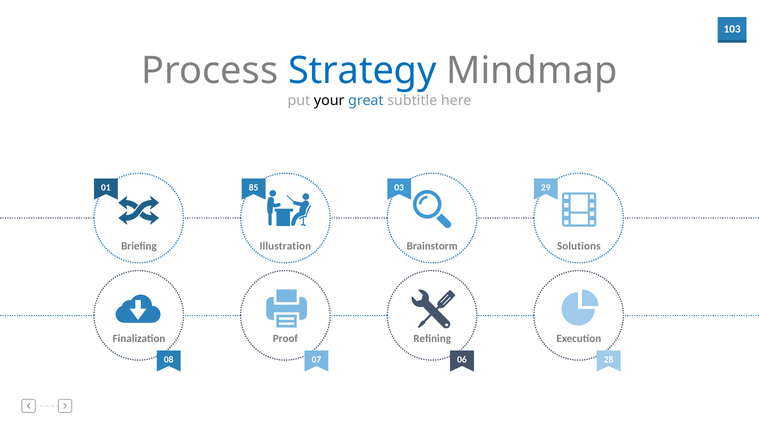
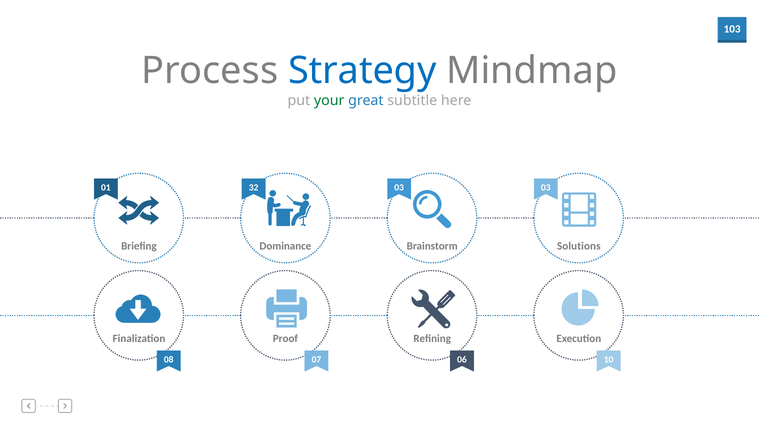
your colour: black -> green
85: 85 -> 32
03 29: 29 -> 03
Illustration: Illustration -> Dominance
28: 28 -> 10
